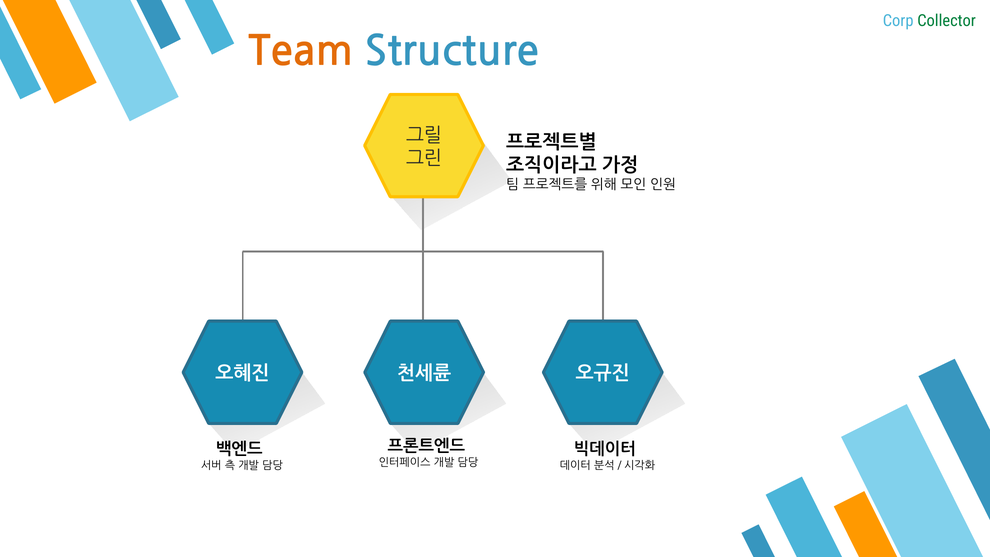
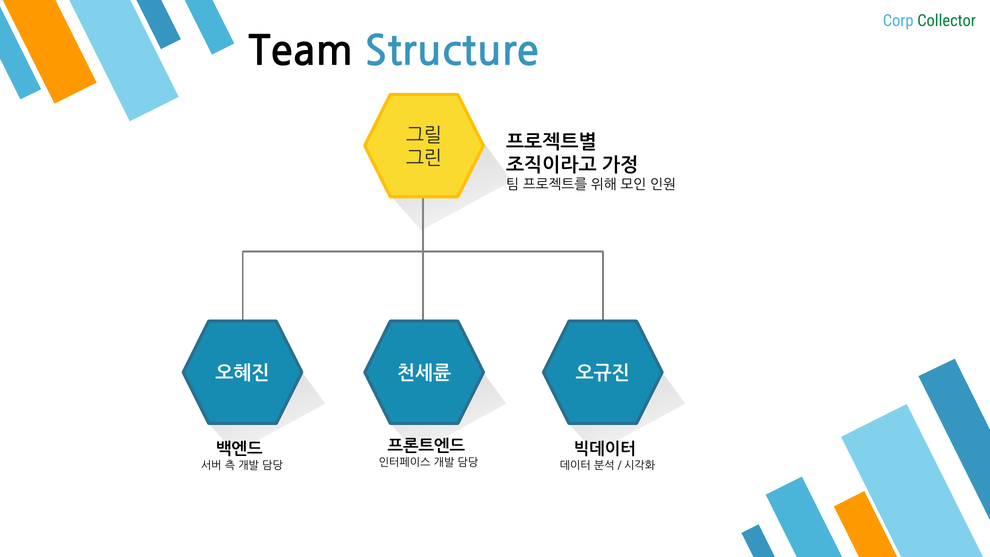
Team colour: orange -> black
